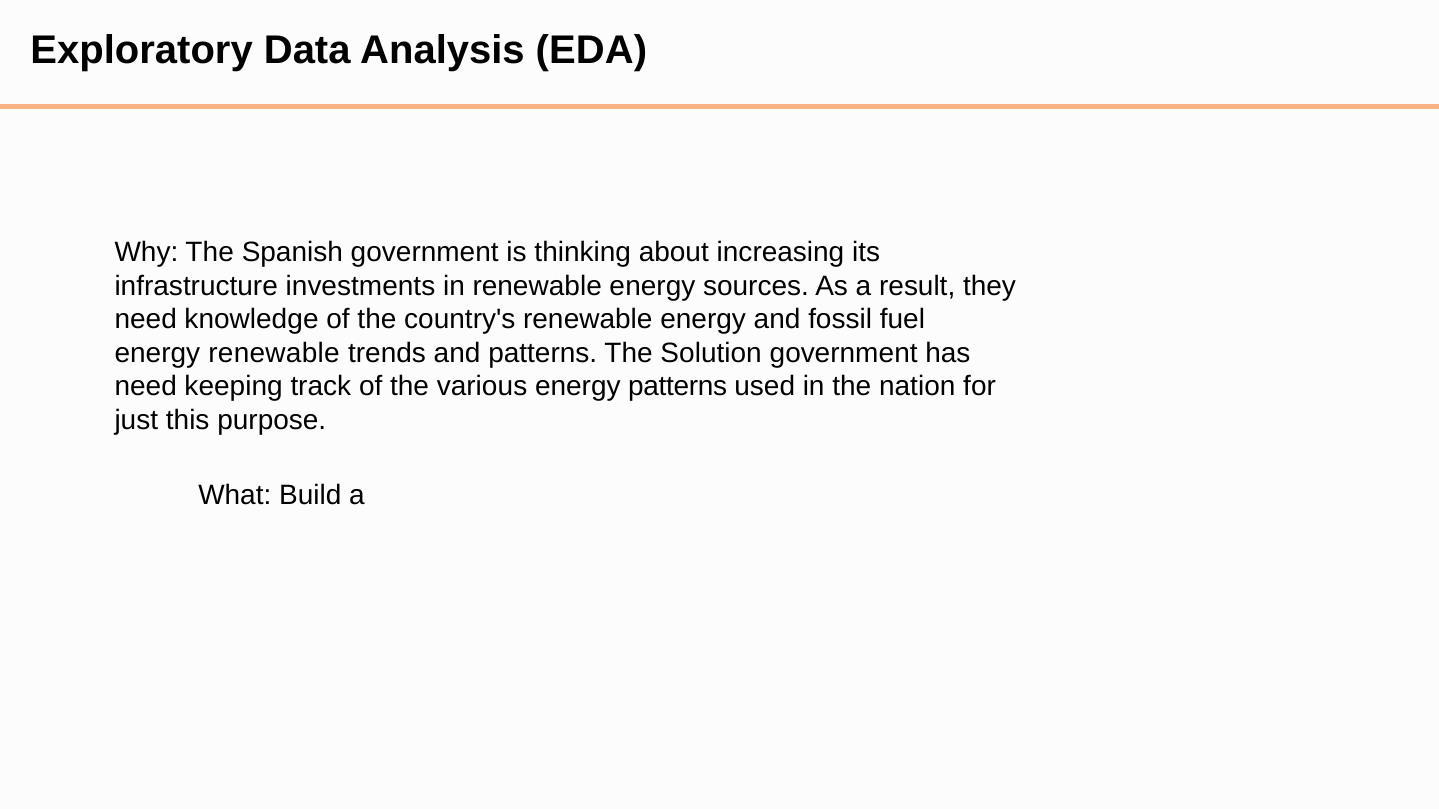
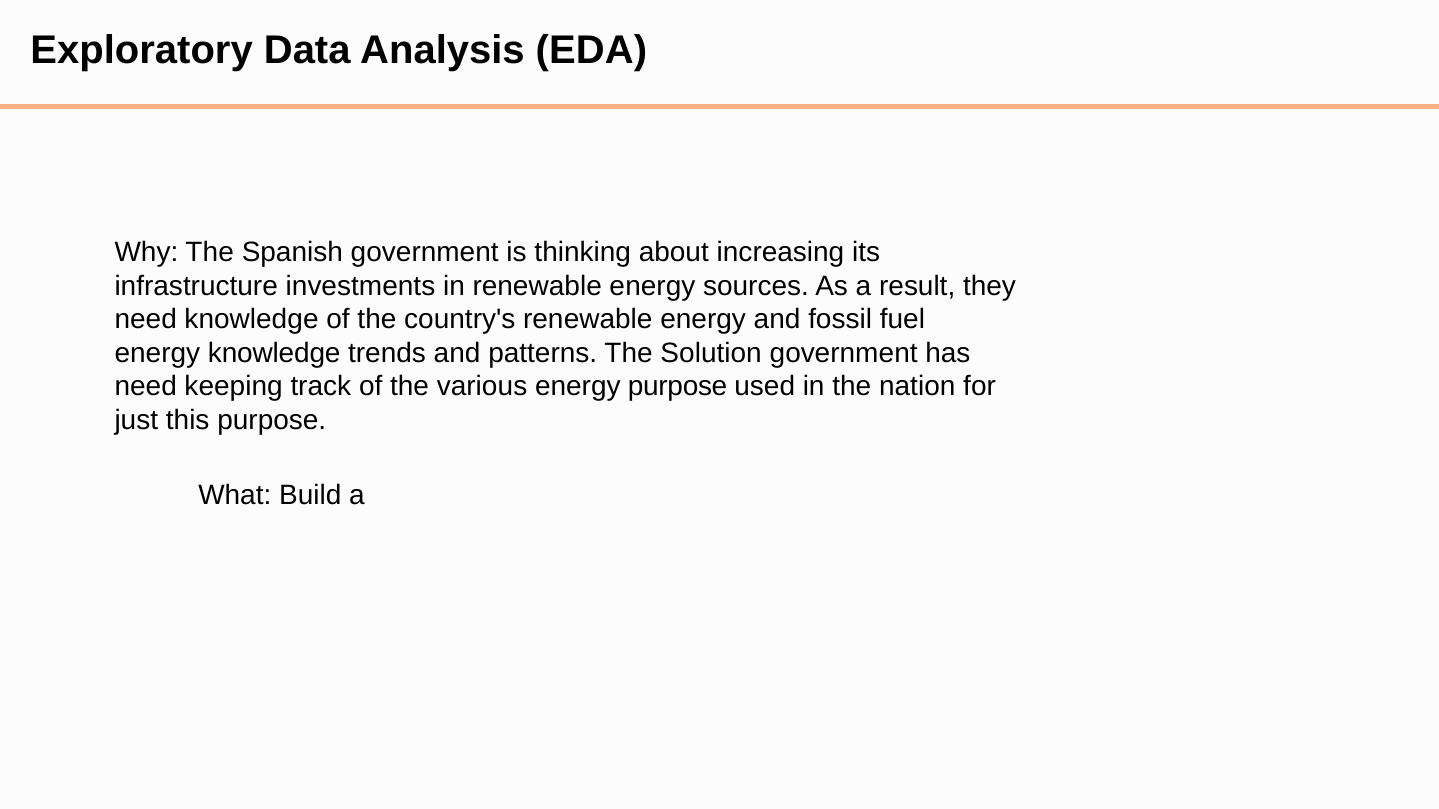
energy renewable: renewable -> knowledge
energy patterns: patterns -> purpose
